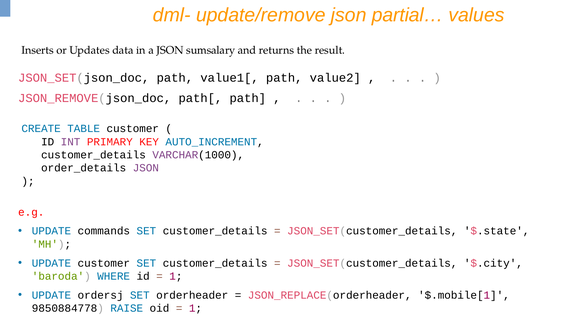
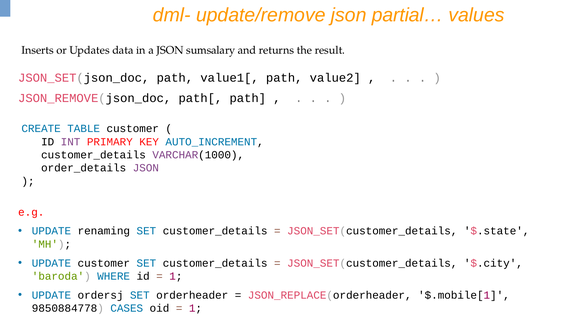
commands: commands -> renaming
RAISE: RAISE -> CASES
